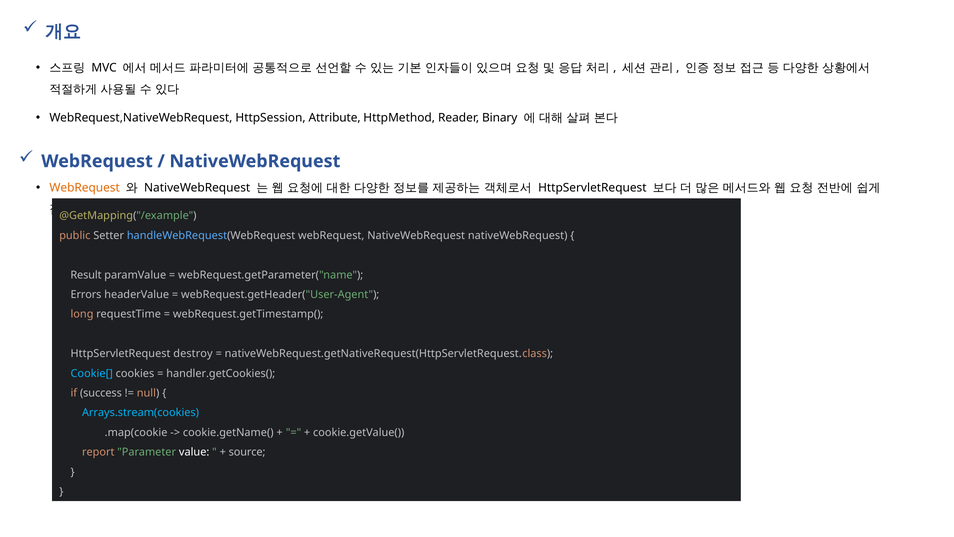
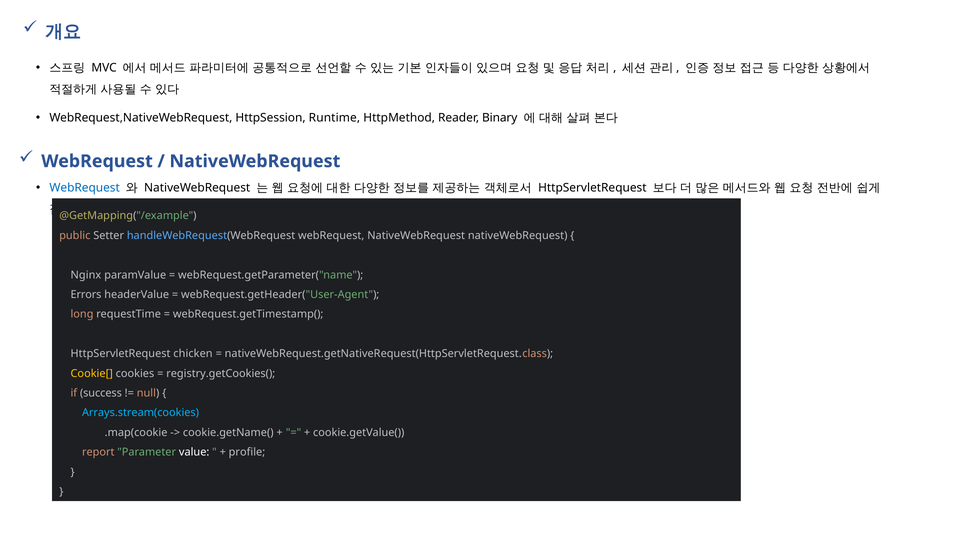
Attribute: Attribute -> Runtime
WebRequest at (85, 188) colour: orange -> blue
Result: Result -> Nginx
destroy: destroy -> chicken
Cookie[ colour: light blue -> yellow
handler.getCookies(: handler.getCookies( -> registry.getCookies(
source: source -> profile
